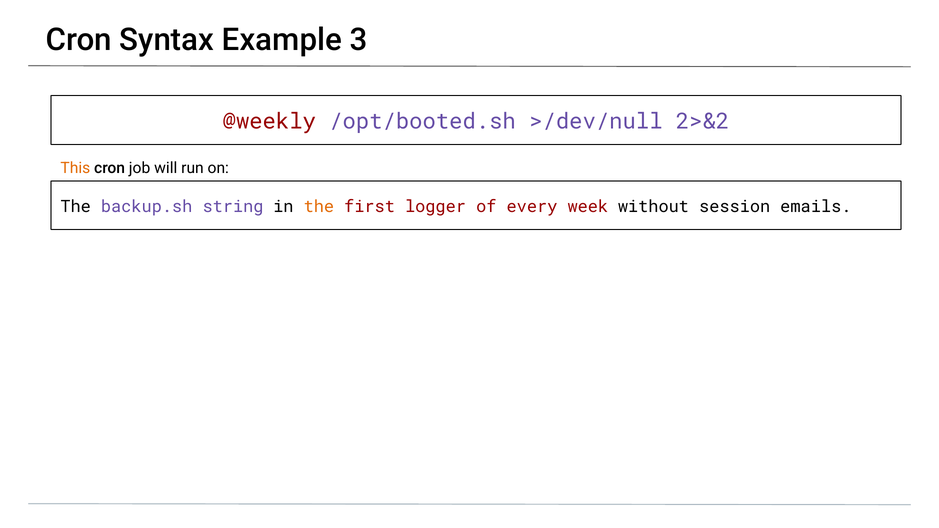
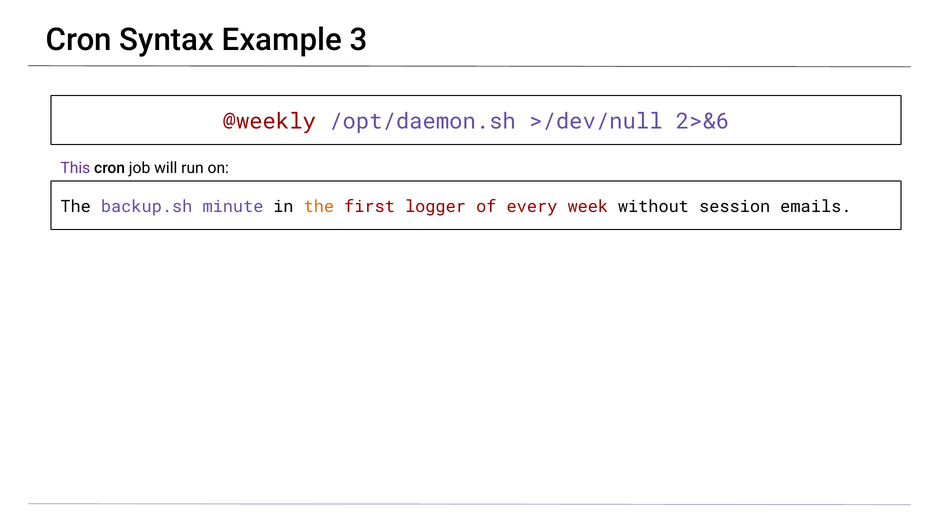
/opt/booted.sh: /opt/booted.sh -> /opt/daemon.sh
2>&2: 2>&2 -> 2>&6
This colour: orange -> purple
string: string -> minute
